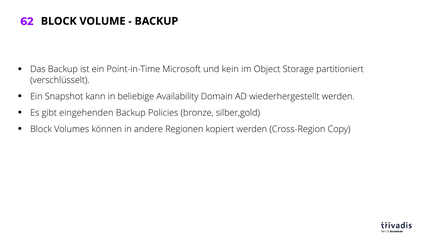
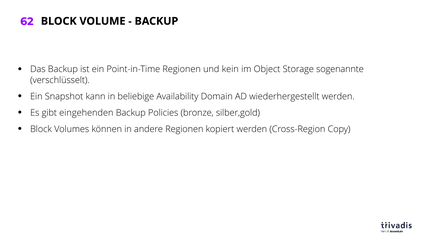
Point-in-Time Microsoft: Microsoft -> Regionen
partitioniert: partitioniert -> sogenannte
